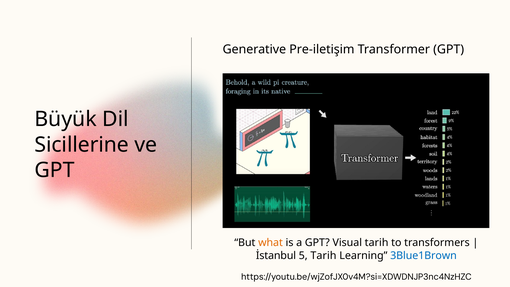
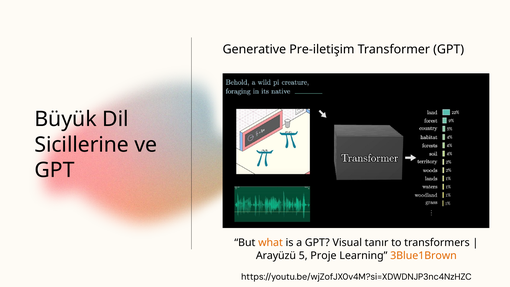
Visual tarih: tarih -> tanır
İstanbul: İstanbul -> Arayüzü
5 Tarih: Tarih -> Proje
3Blue1Brown colour: blue -> orange
